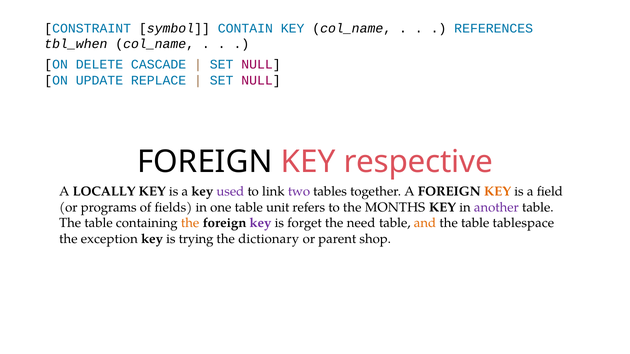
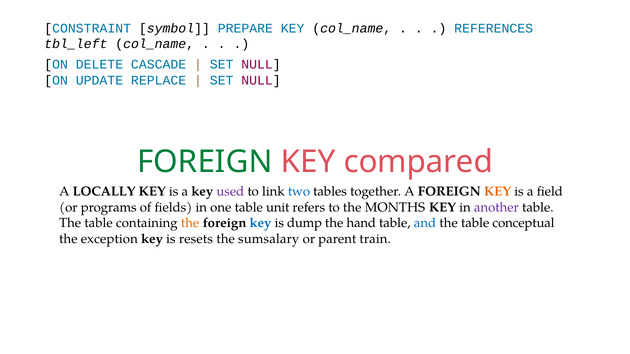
CONTAIN: CONTAIN -> PREPARE
tbl_when: tbl_when -> tbl_left
FOREIGN at (205, 162) colour: black -> green
respective: respective -> compared
two colour: purple -> blue
key at (261, 223) colour: purple -> blue
forget: forget -> dump
need: need -> hand
and colour: orange -> blue
tablespace: tablespace -> conceptual
trying: trying -> resets
dictionary: dictionary -> sumsalary
shop: shop -> train
